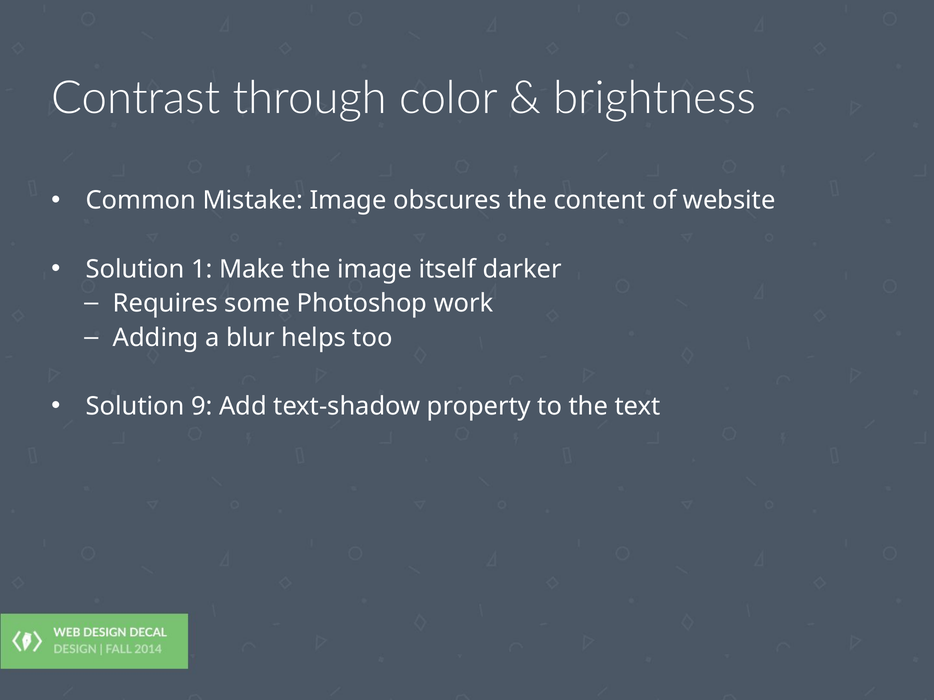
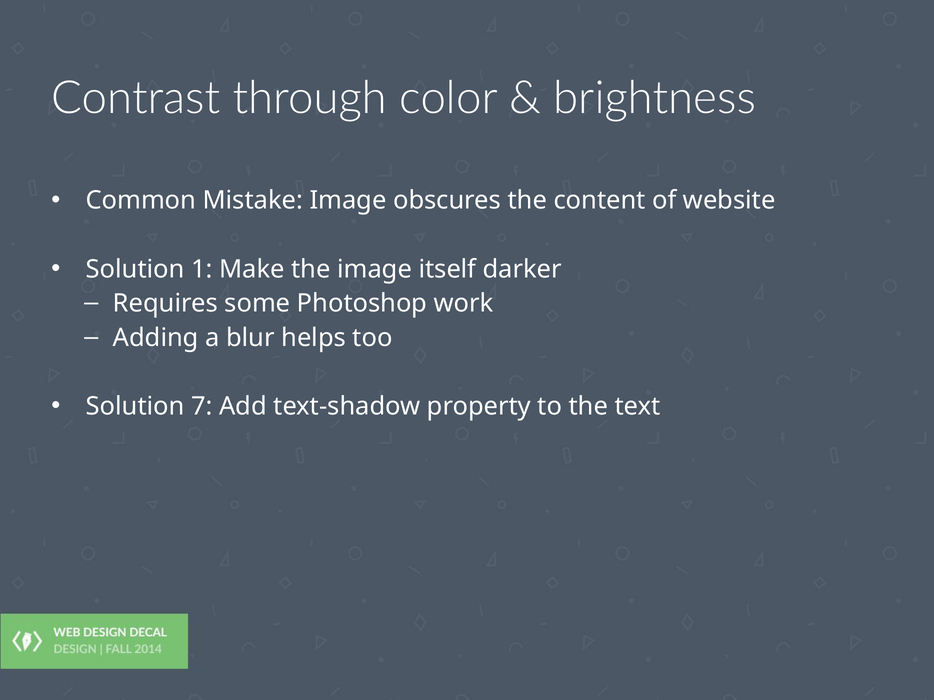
9: 9 -> 7
